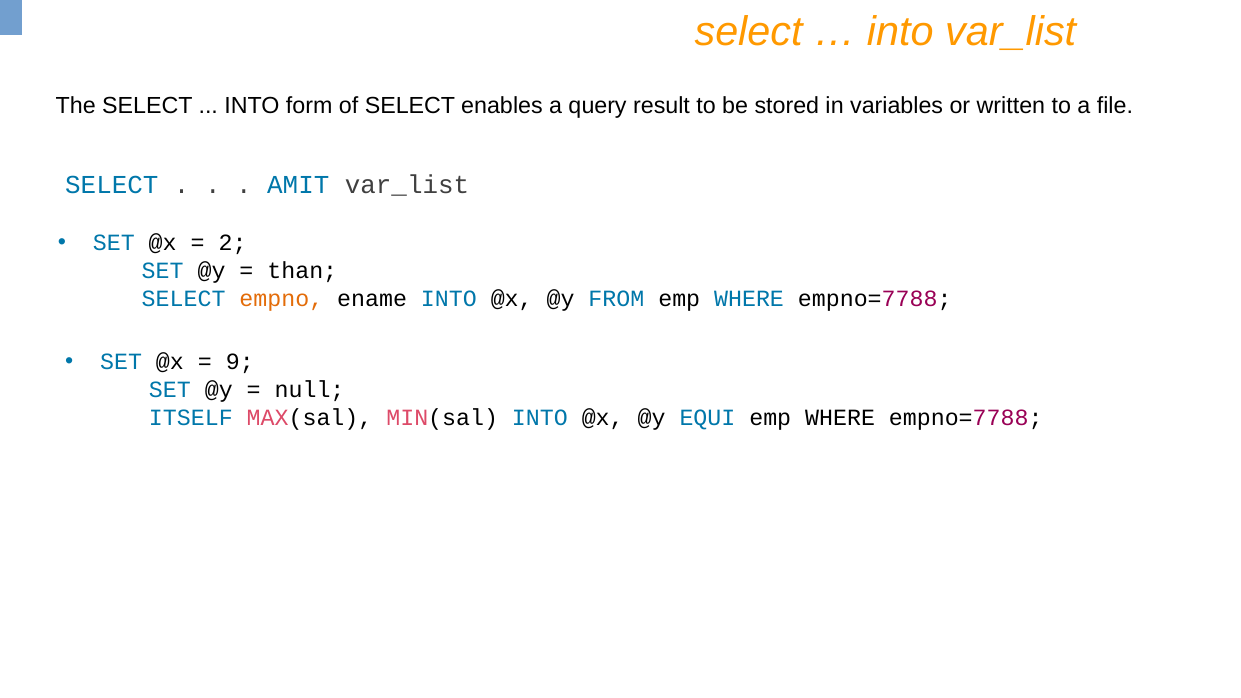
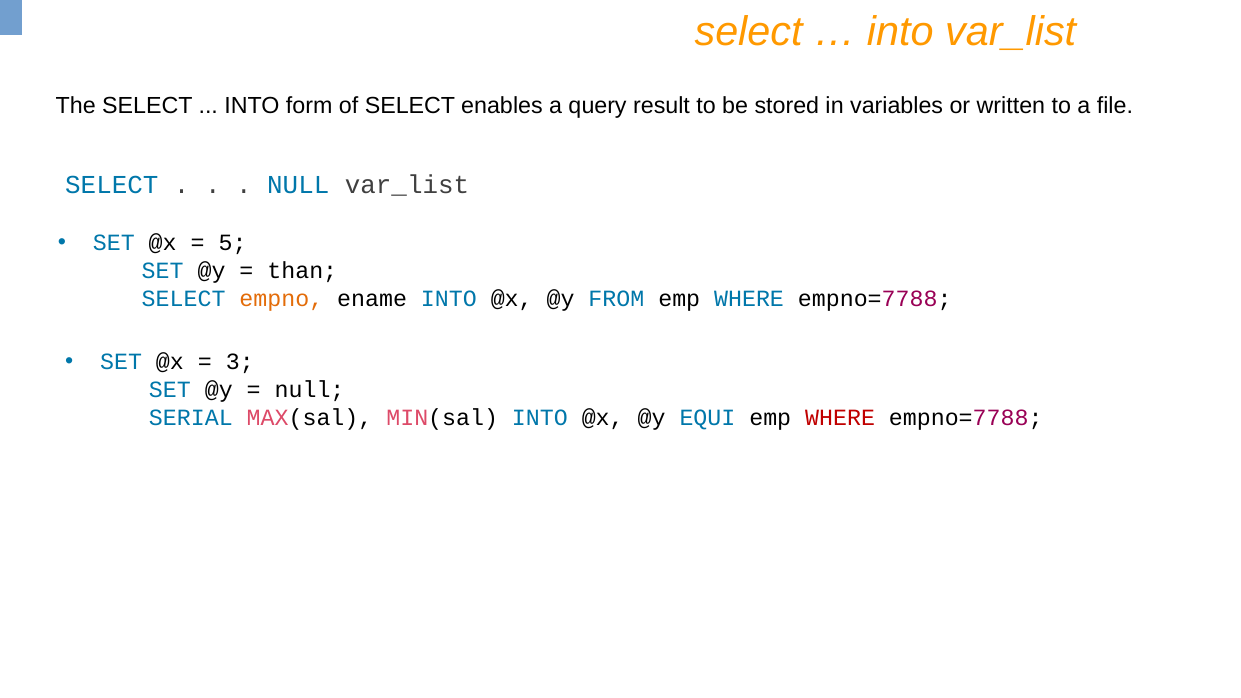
AMIT at (298, 185): AMIT -> NULL
2: 2 -> 5
9: 9 -> 3
ITSELF: ITSELF -> SERIAL
WHERE at (840, 418) colour: black -> red
